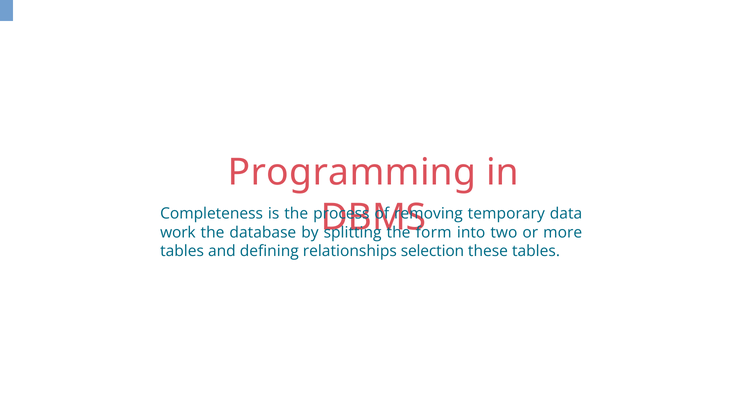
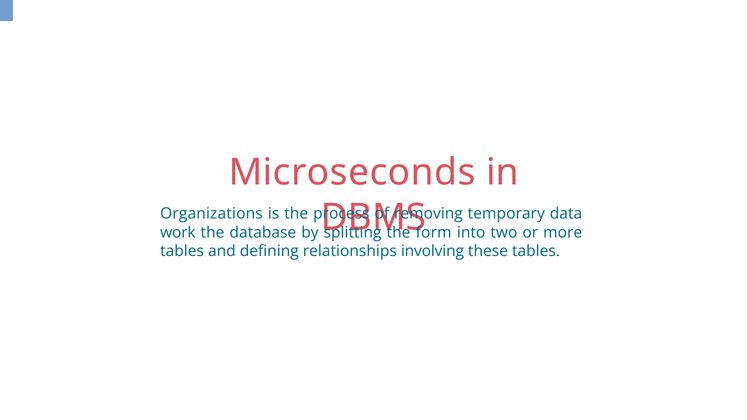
Programming: Programming -> Microseconds
Completeness: Completeness -> Organizations
selection: selection -> involving
